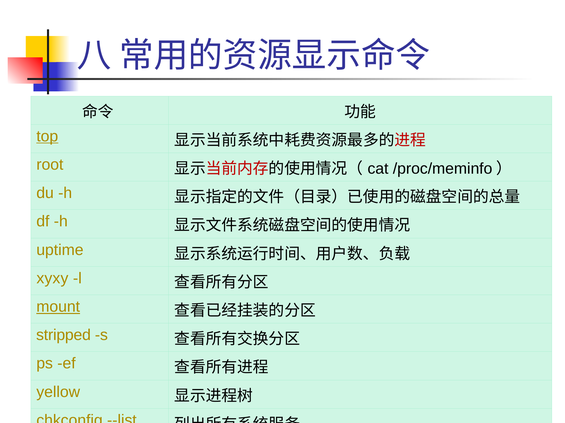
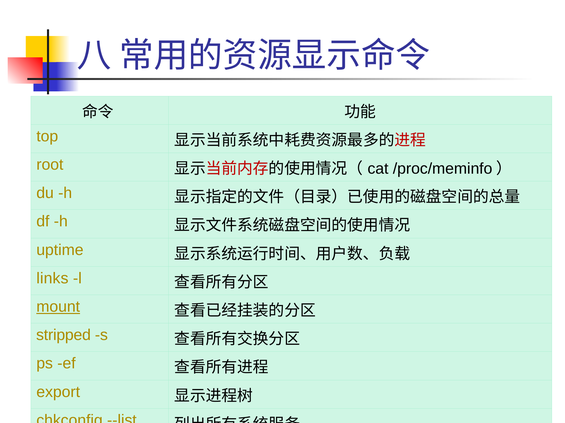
top underline: present -> none
xyxy: xyxy -> links
yellow: yellow -> export
